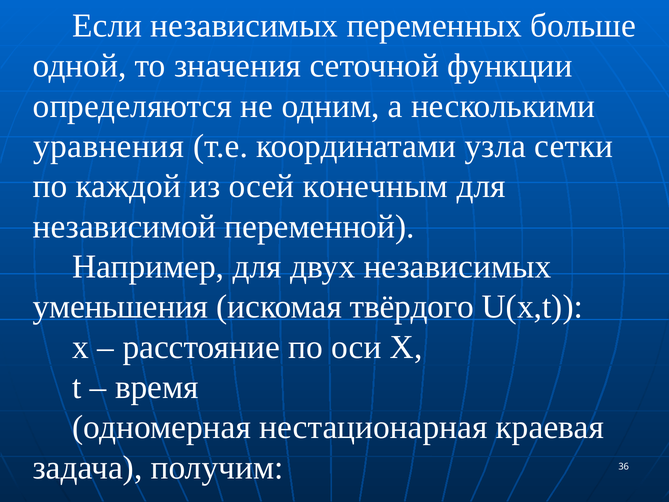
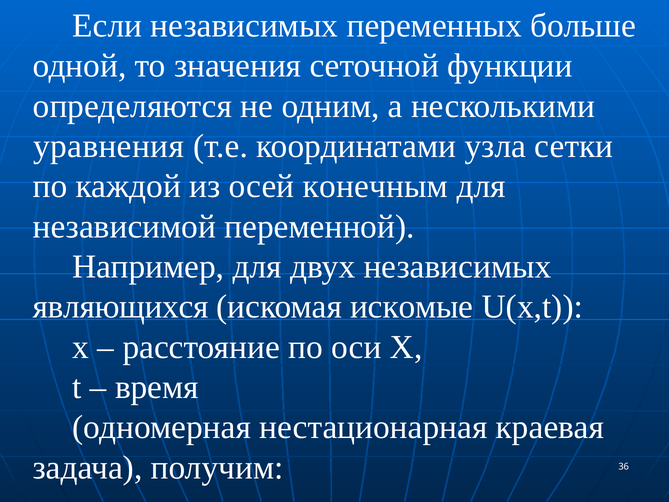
уменьшения: уменьшения -> являющихся
твёрдого: твёрдого -> искомые
